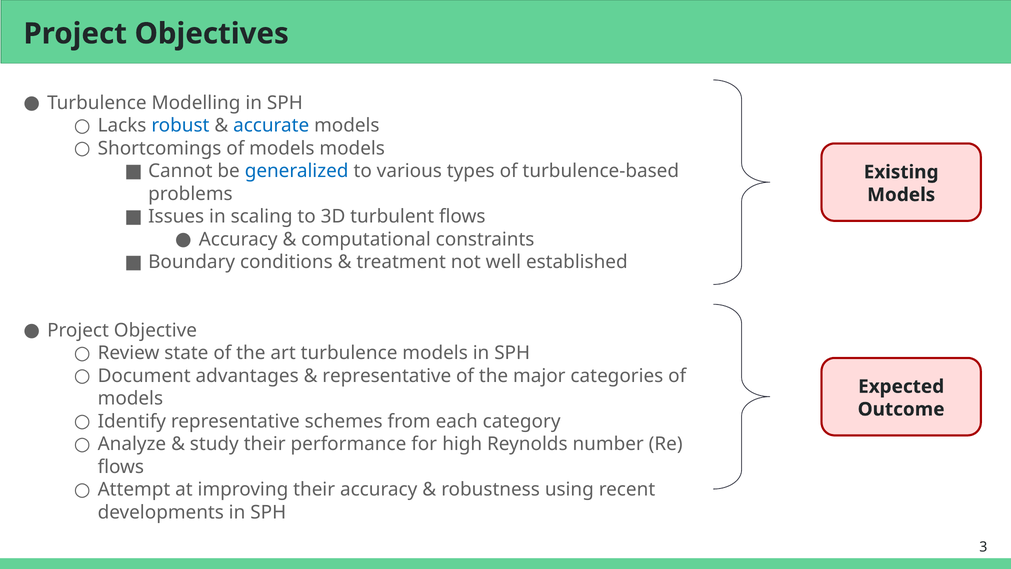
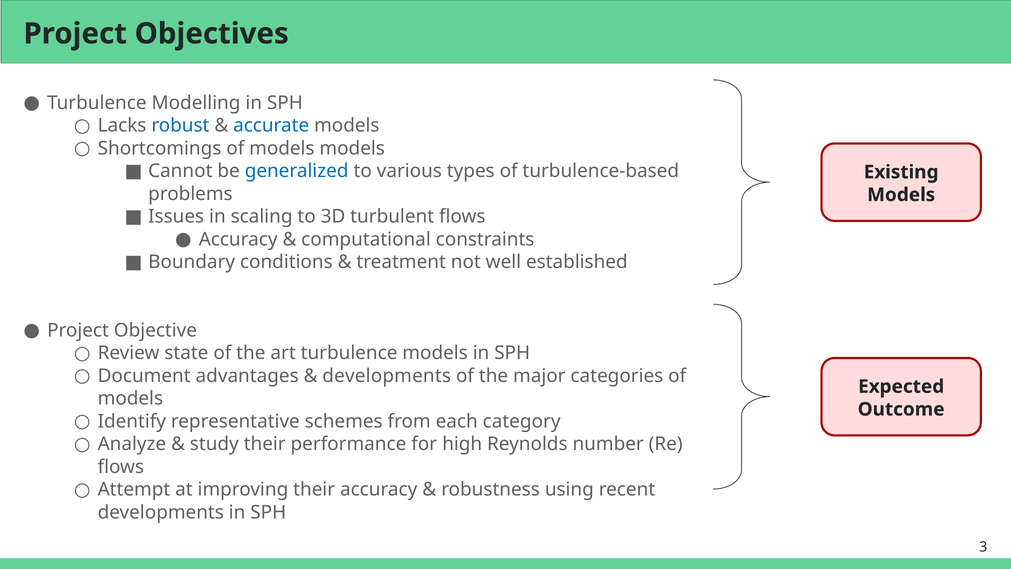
representative at (387, 376): representative -> developments
